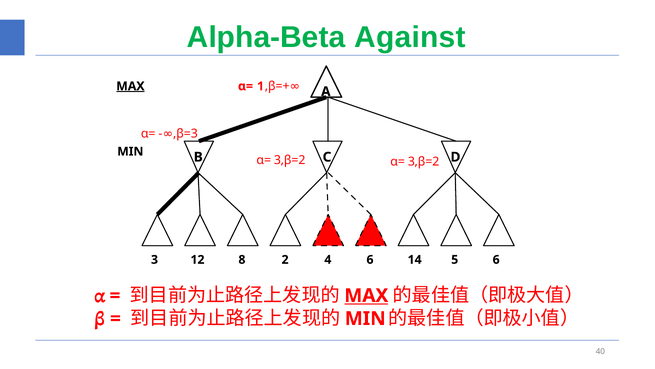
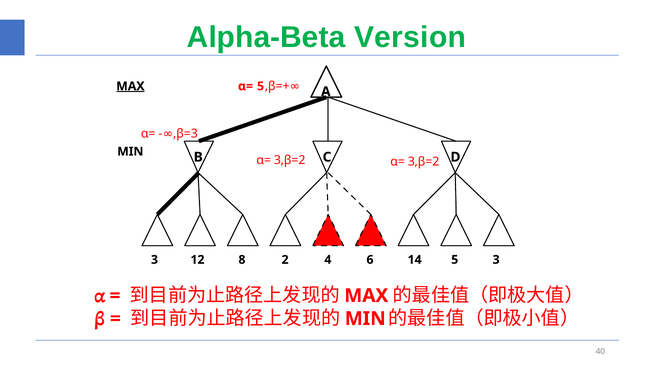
Against: Against -> Version
α= 1: 1 -> 5
5 6: 6 -> 3
MAX at (366, 295) underline: present -> none
